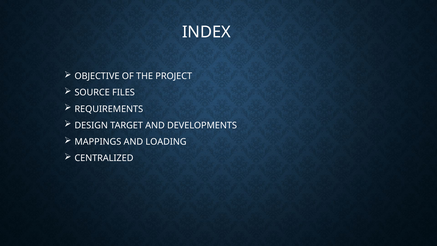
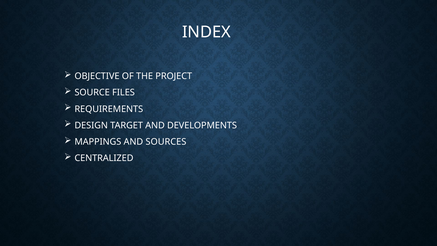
LOADING: LOADING -> SOURCES
